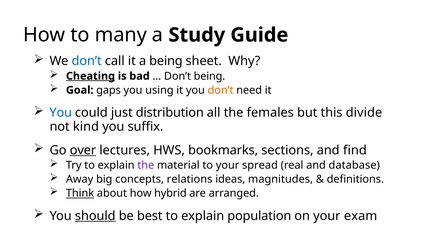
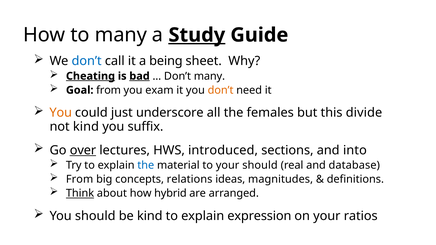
Study underline: none -> present
bad underline: none -> present
Don’t being: being -> many
Goal gaps: gaps -> from
using: using -> exam
You at (61, 113) colour: blue -> orange
distribution: distribution -> underscore
bookmarks: bookmarks -> introduced
find: find -> into
the at (146, 165) colour: purple -> blue
your spread: spread -> should
Away at (80, 179): Away -> From
should at (95, 216) underline: present -> none
be best: best -> kind
population: population -> expression
exam: exam -> ratios
